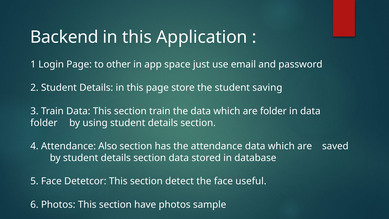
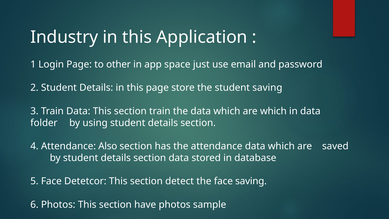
Backend: Backend -> Industry
are folder: folder -> which
face useful: useful -> saving
